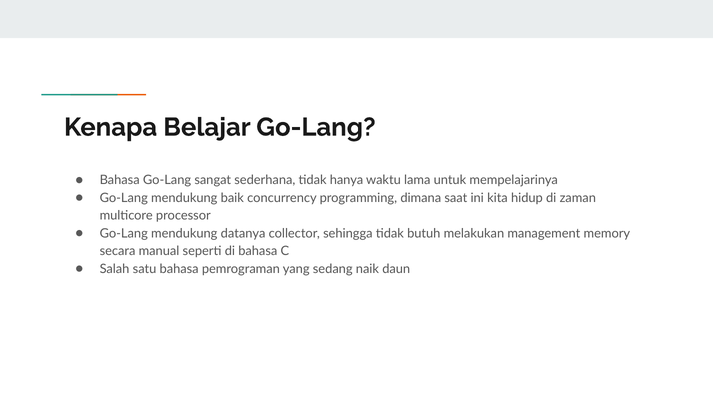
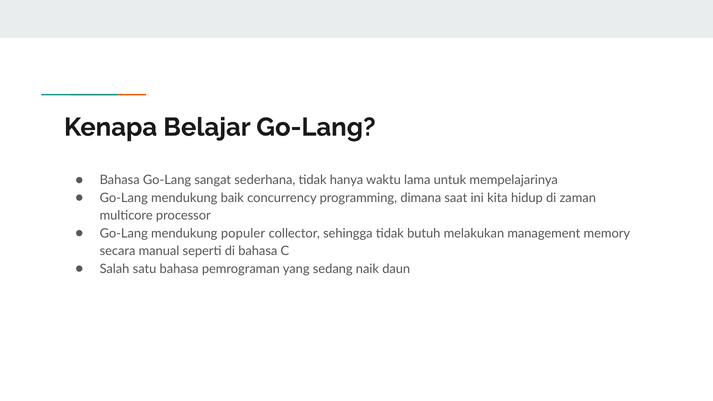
datanya: datanya -> populer
